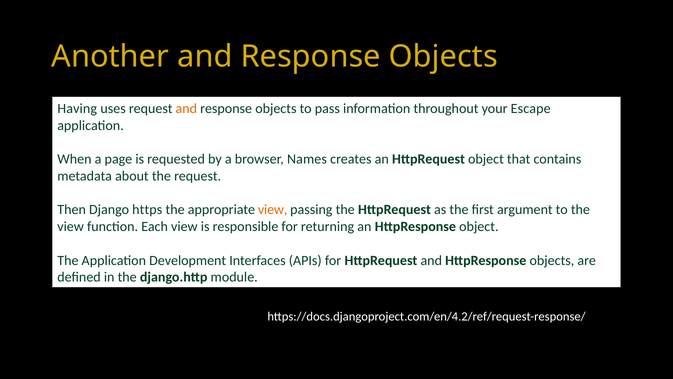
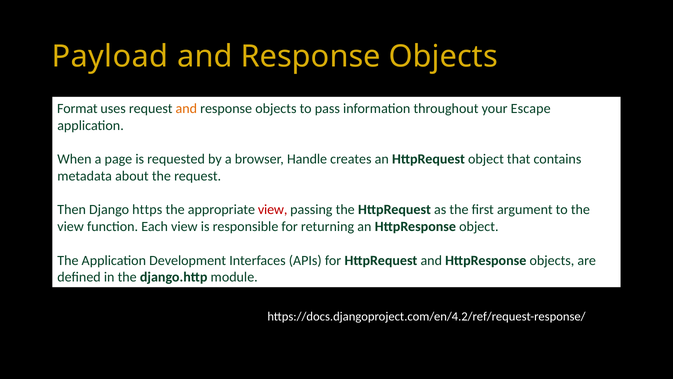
Another: Another -> Payload
Having: Having -> Format
Names: Names -> Handle
view at (273, 210) colour: orange -> red
